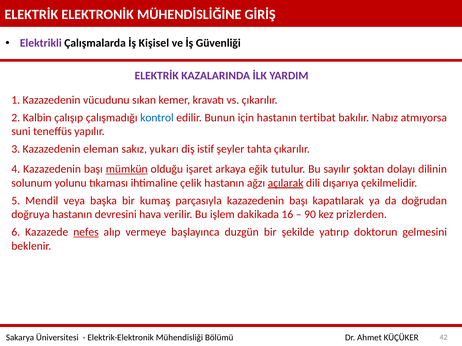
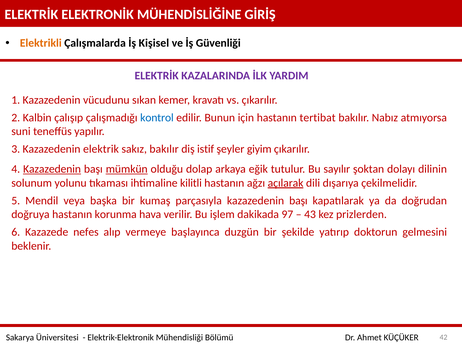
Elektrikli colour: purple -> orange
eleman: eleman -> elektrik
sakız yukarı: yukarı -> bakılır
tahta: tahta -> giyim
Kazazedenin at (52, 169) underline: none -> present
işaret: işaret -> dolap
çelik: çelik -> kilitli
devresini: devresini -> korunma
16: 16 -> 97
90: 90 -> 43
nefes underline: present -> none
